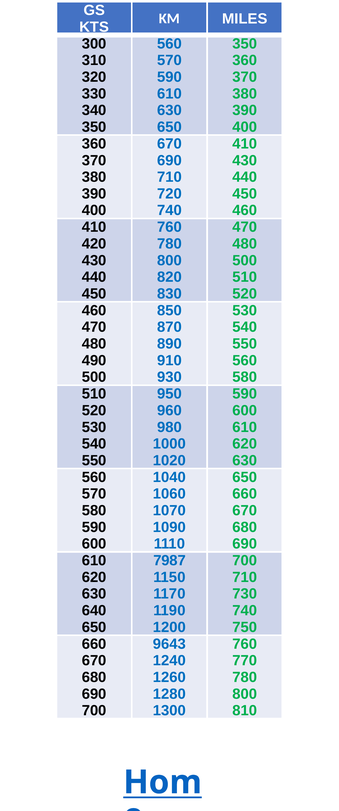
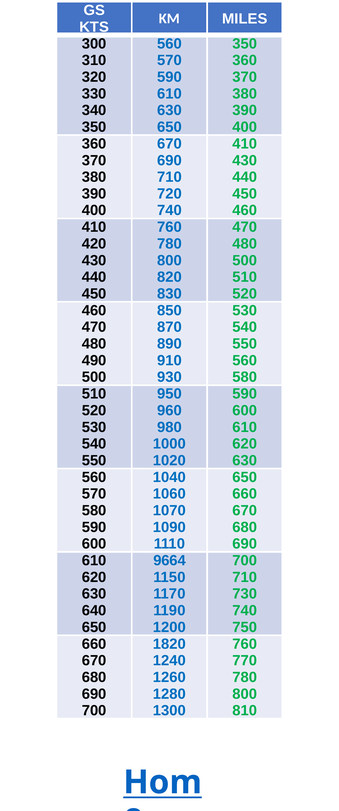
7987: 7987 -> 9664
9643: 9643 -> 1820
